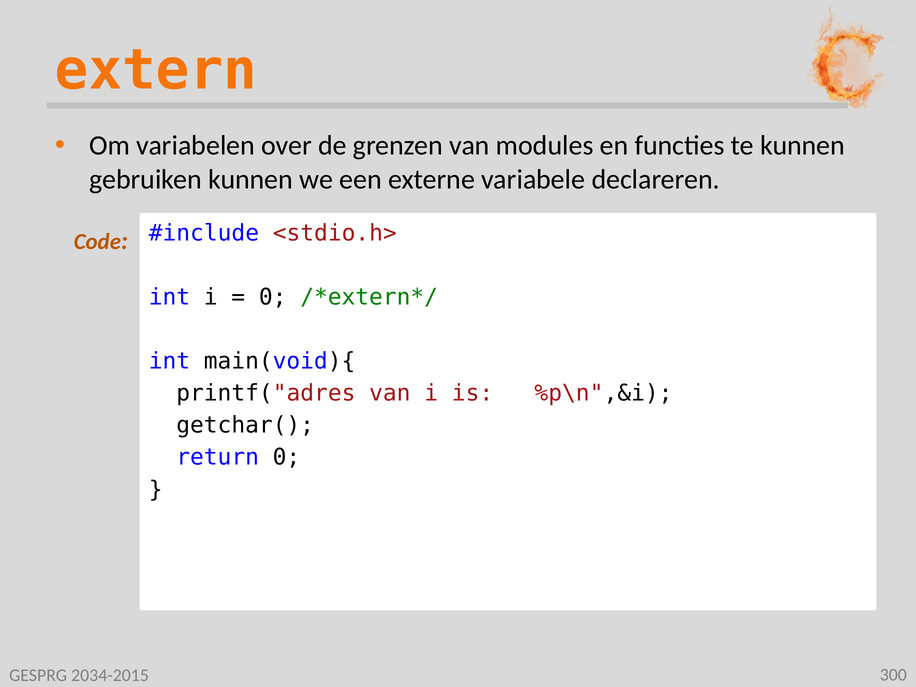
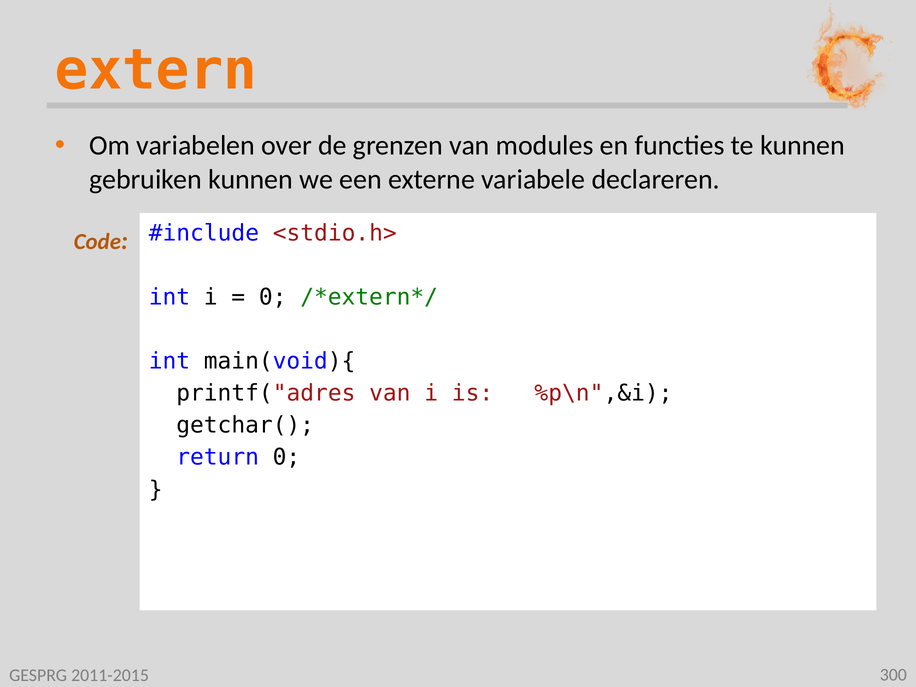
2034-2015: 2034-2015 -> 2011-2015
